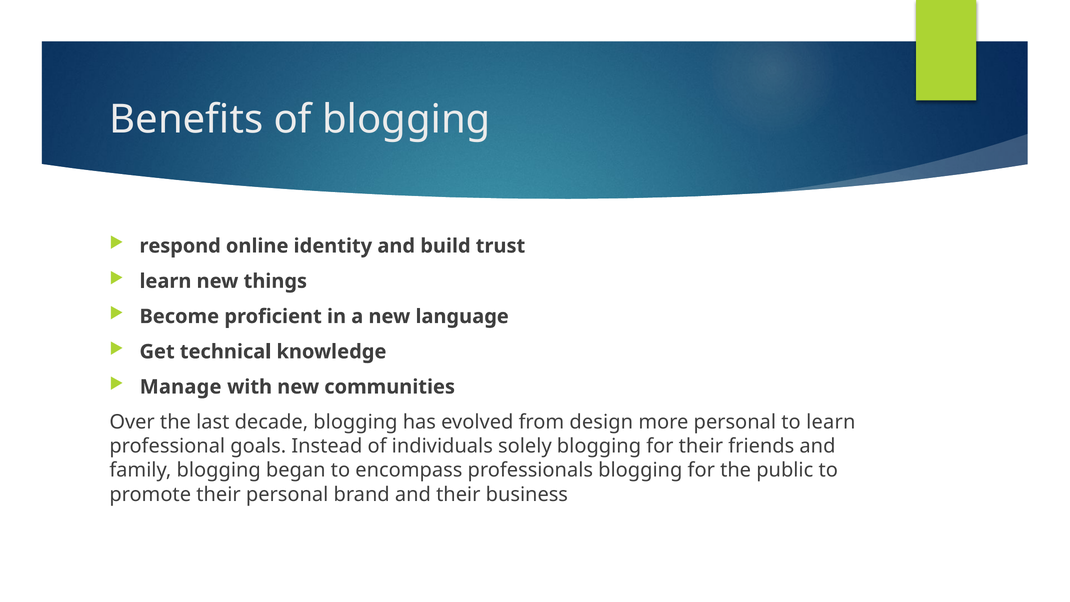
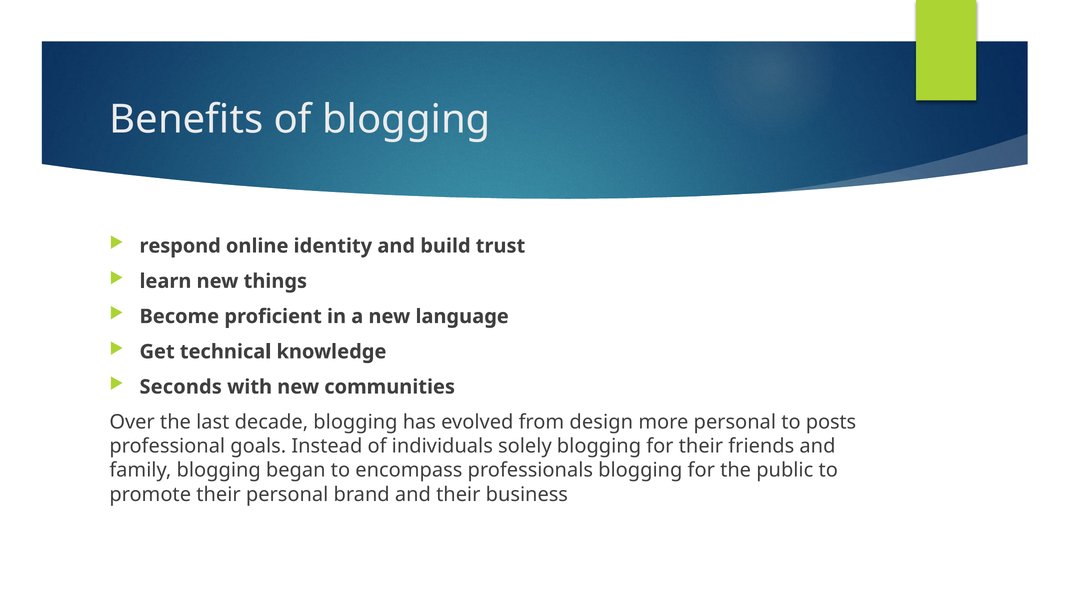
Manage: Manage -> Seconds
to learn: learn -> posts
